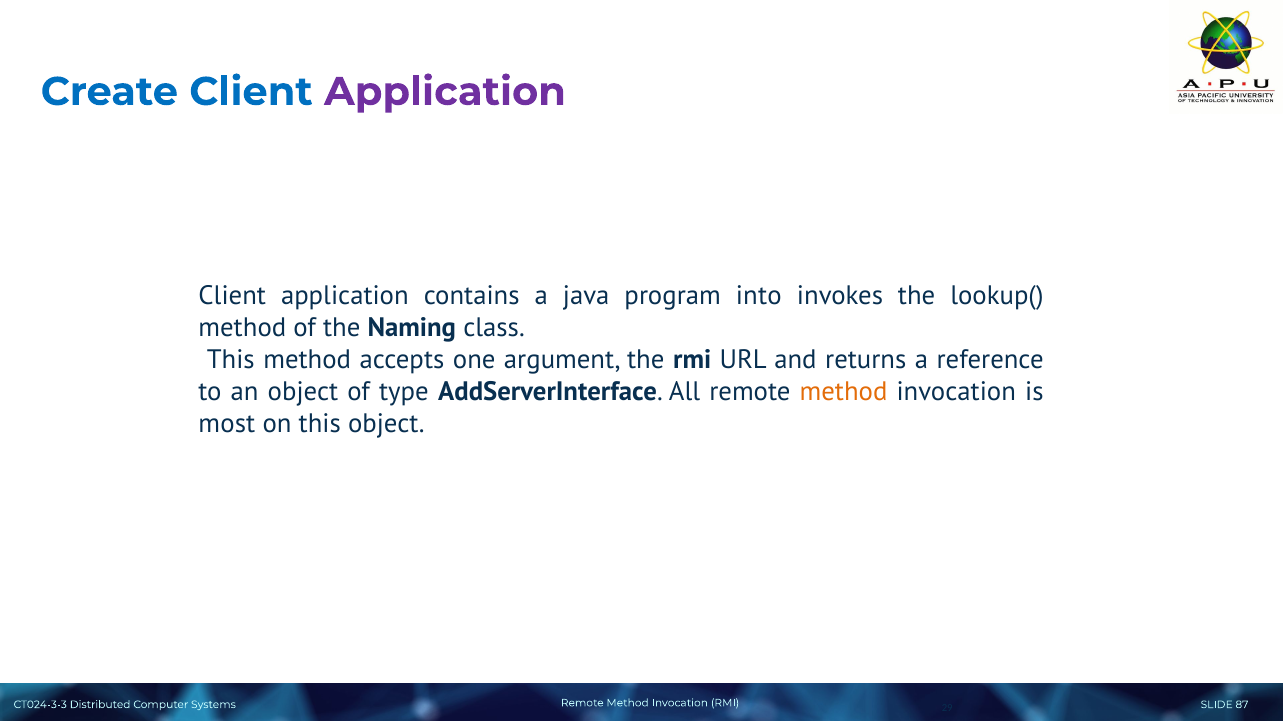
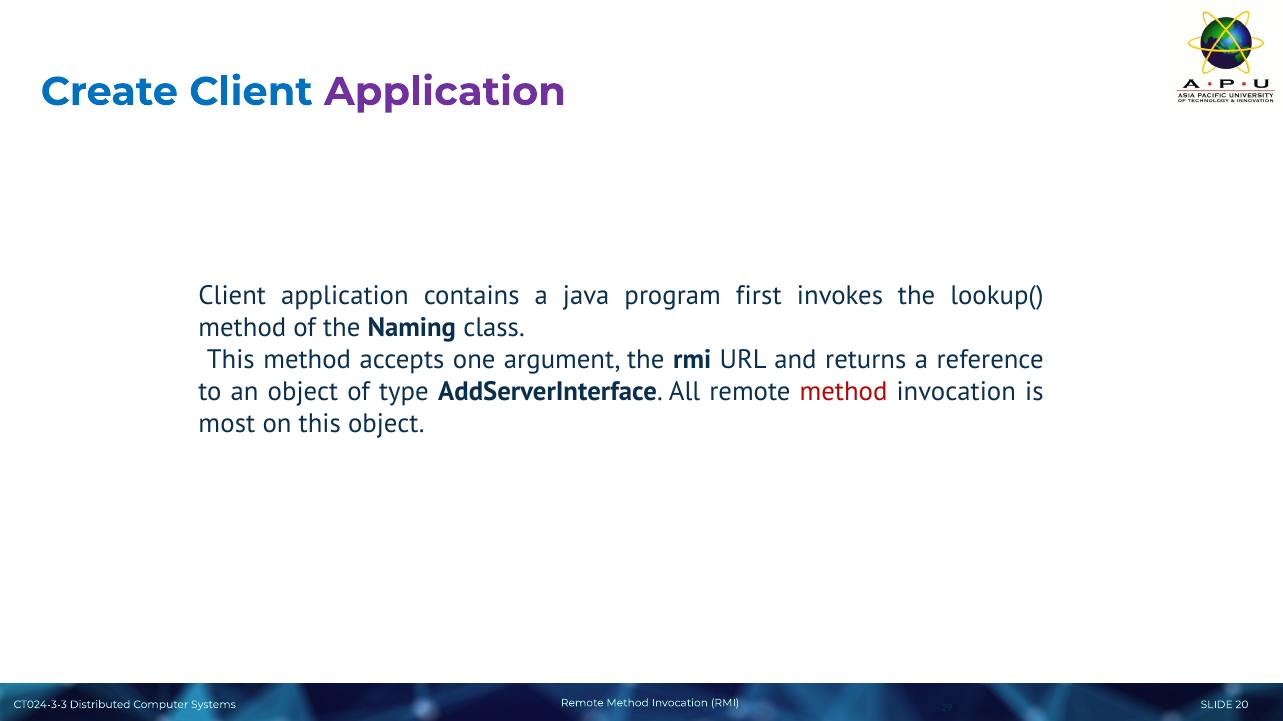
into: into -> first
method at (844, 392) colour: orange -> red
87: 87 -> 20
